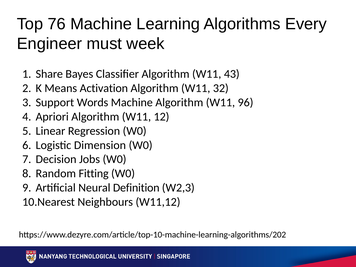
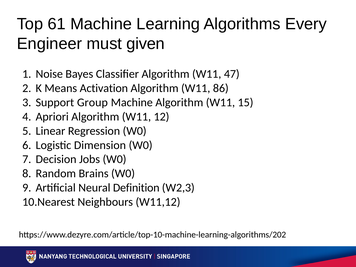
76: 76 -> 61
week: week -> given
Share: Share -> Noise
43: 43 -> 47
32: 32 -> 86
Words: Words -> Group
96: 96 -> 15
Fitting: Fitting -> Brains
